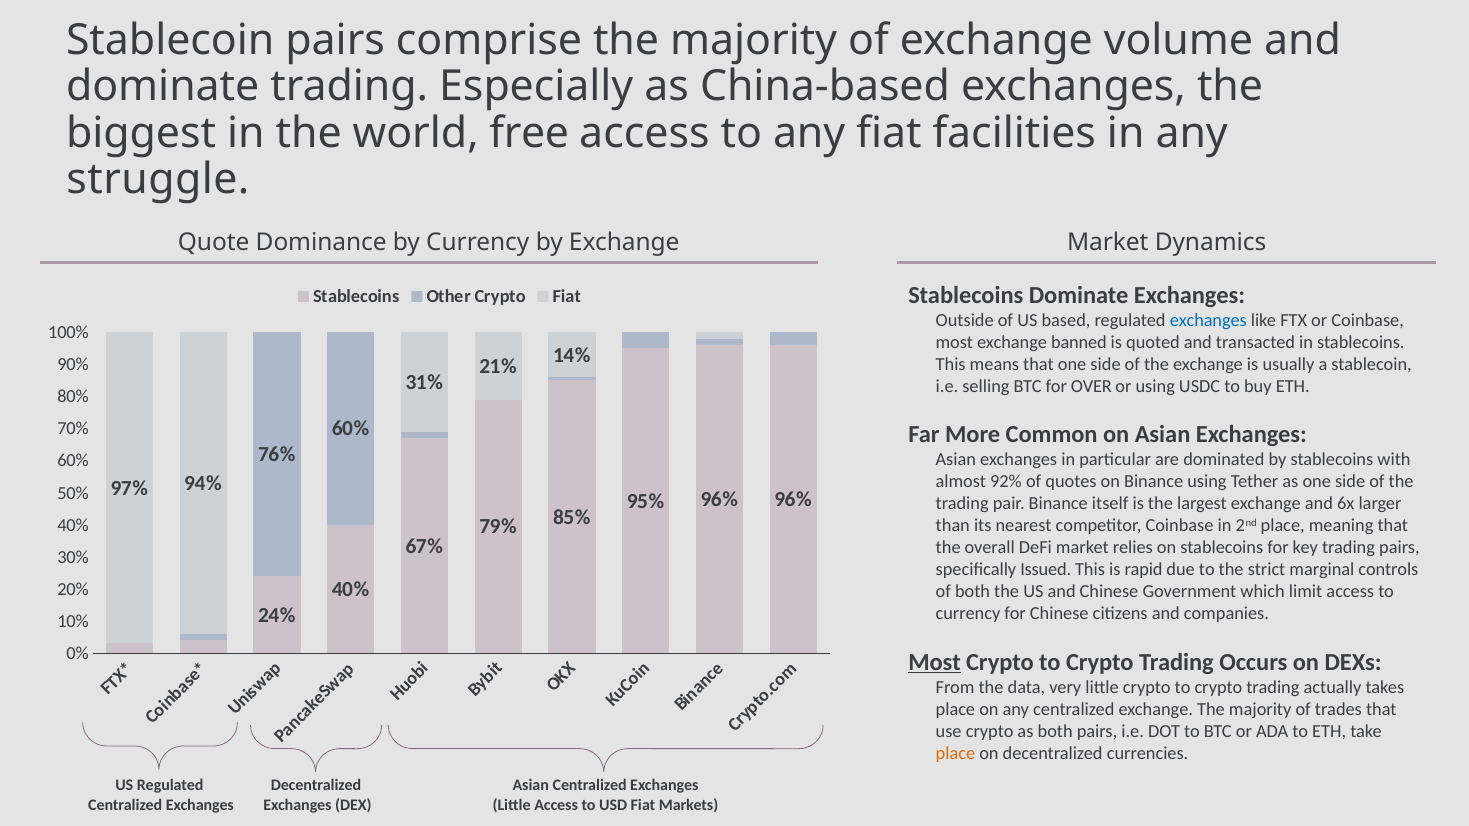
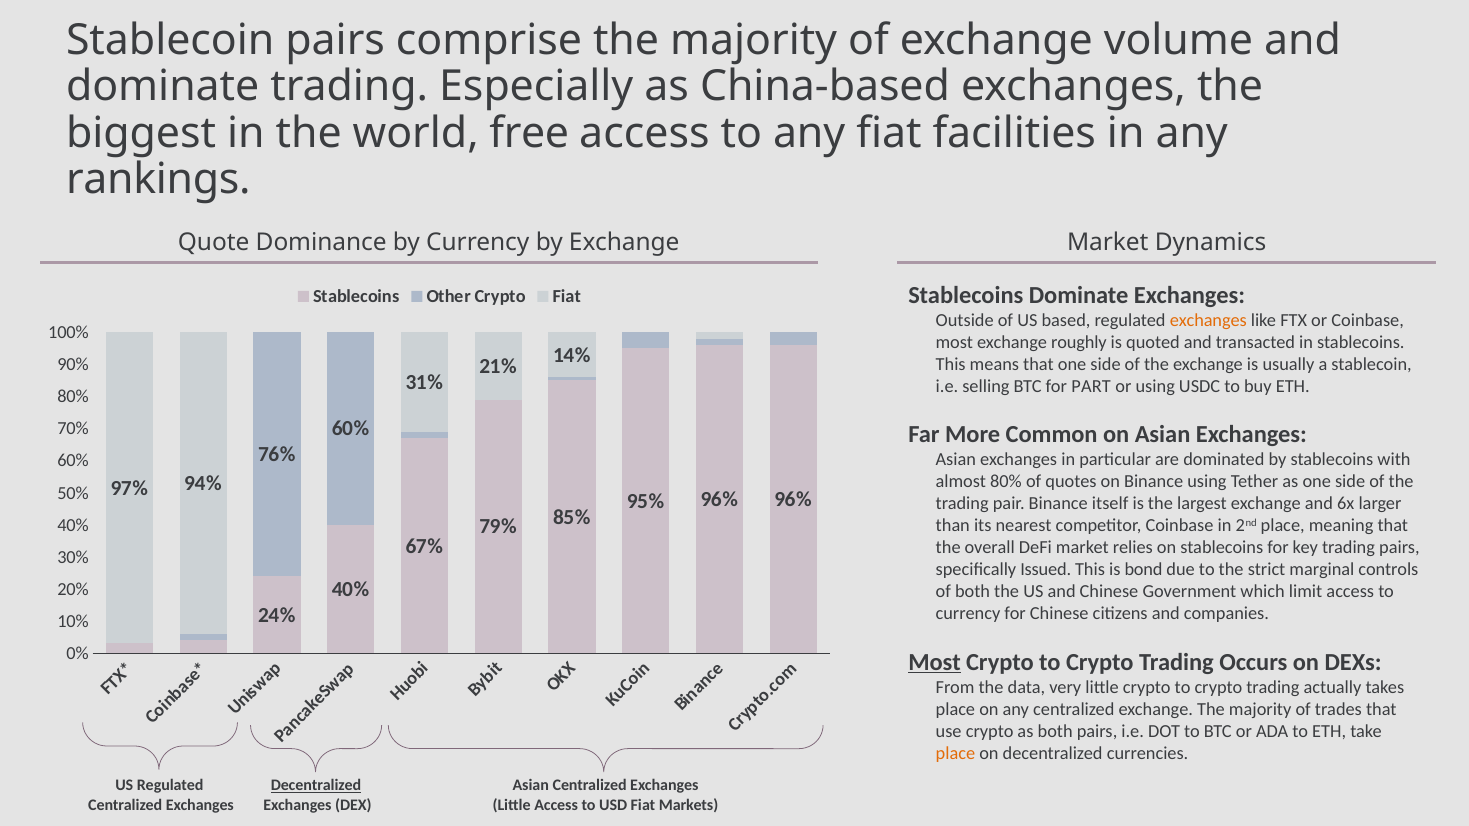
struggle: struggle -> rankings
exchanges at (1208, 320) colour: blue -> orange
banned: banned -> roughly
OVER: OVER -> PART
almost 92%: 92% -> 80%
rapid: rapid -> bond
Decentralized at (316, 786) underline: none -> present
